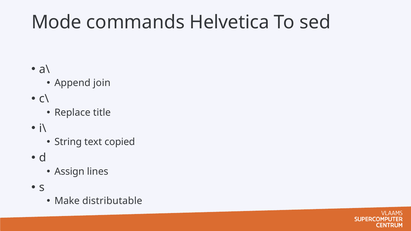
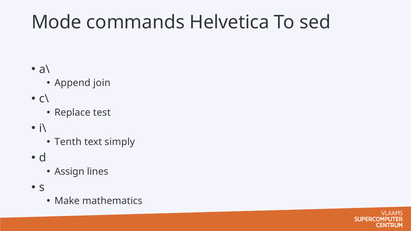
title: title -> test
String: String -> Tenth
copied: copied -> simply
distributable: distributable -> mathematics
